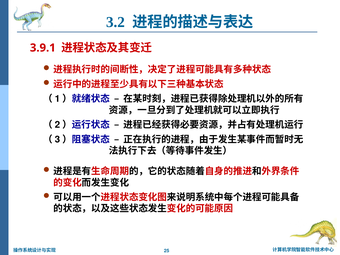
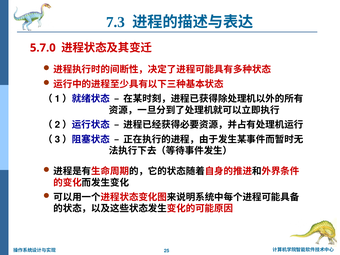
3.2: 3.2 -> 7.3
3.9.1: 3.9.1 -> 5.7.0
